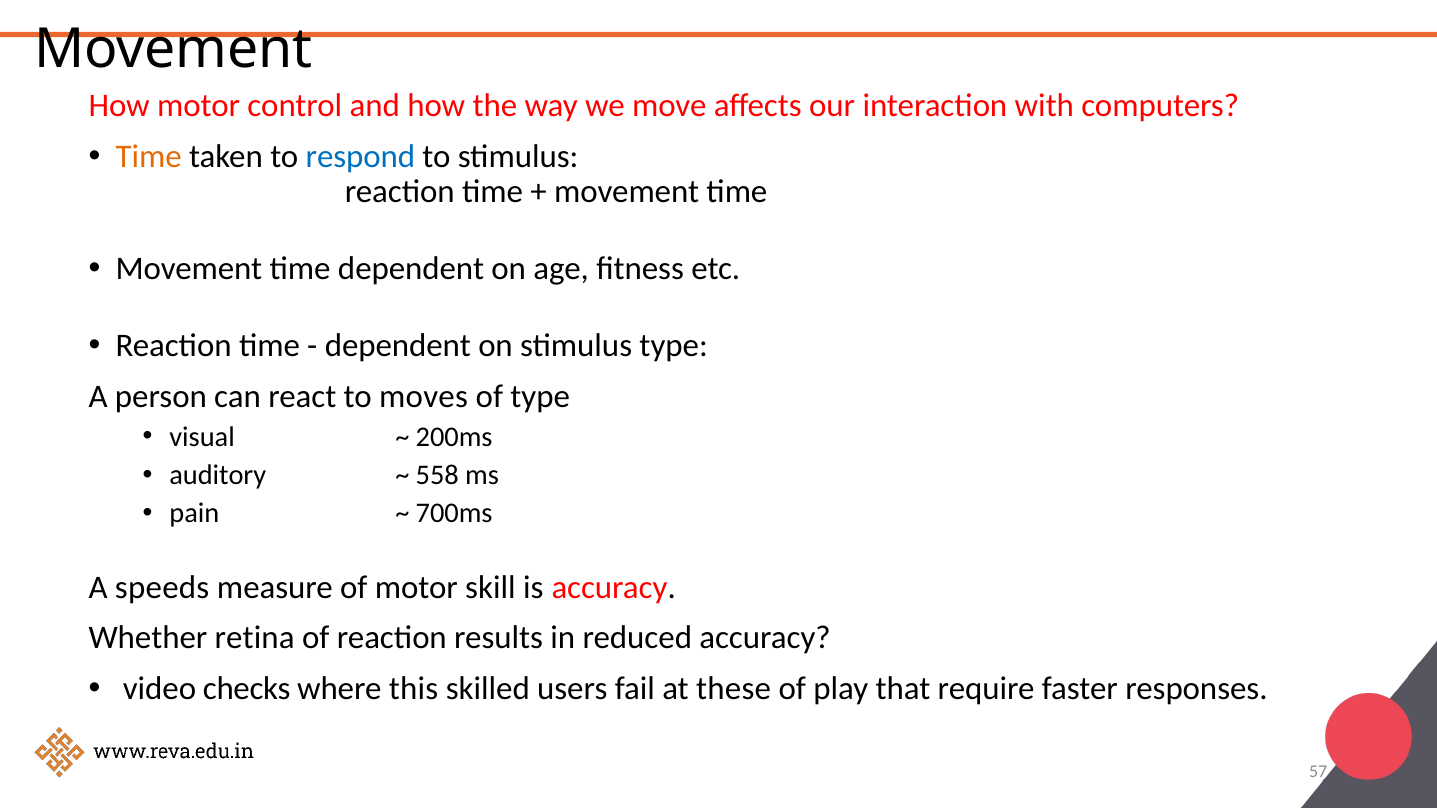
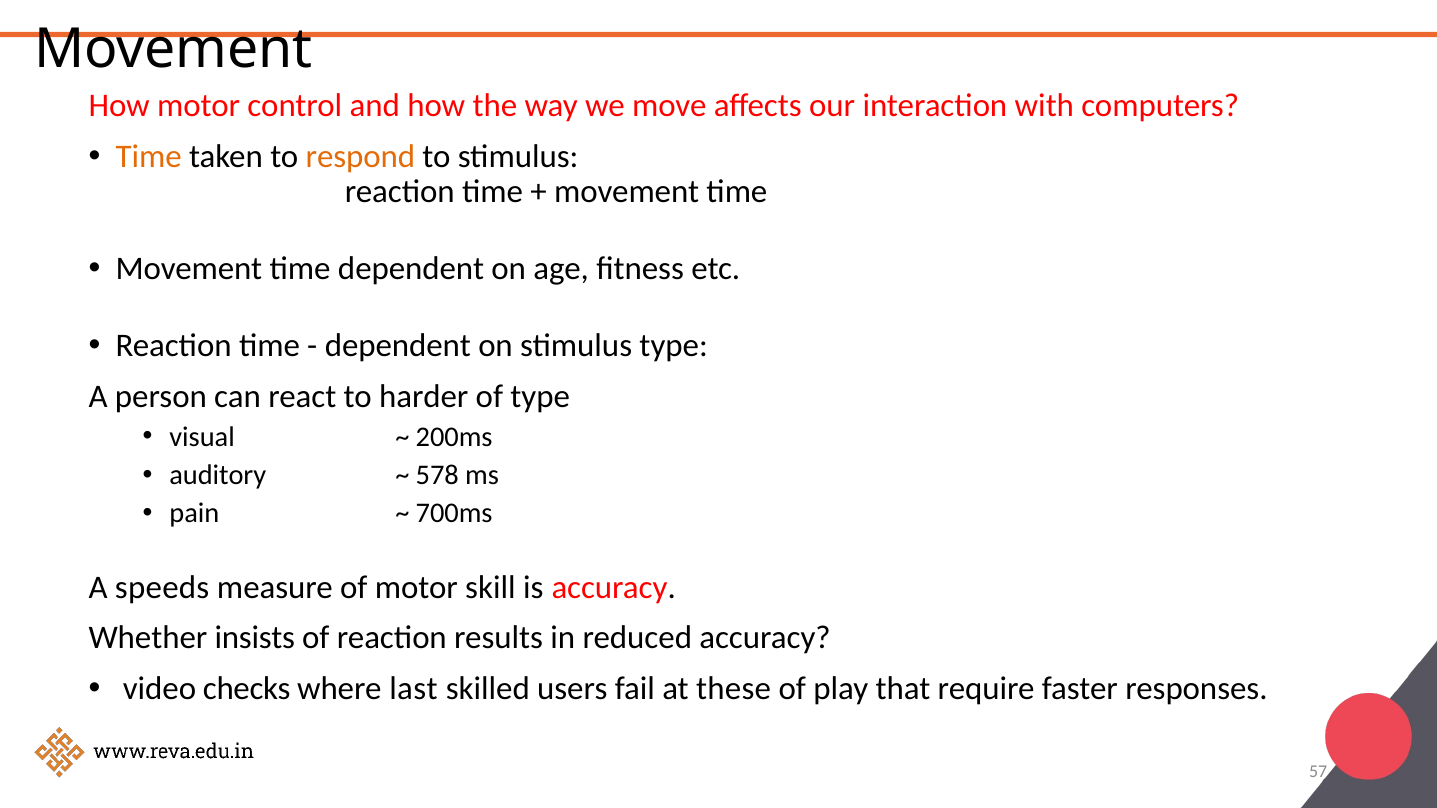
respond colour: blue -> orange
moves: moves -> harder
558: 558 -> 578
retina: retina -> insists
this: this -> last
